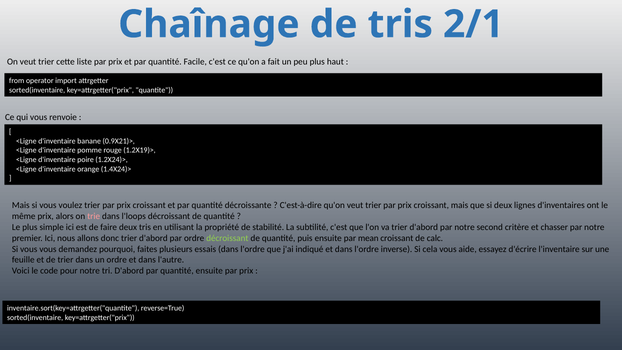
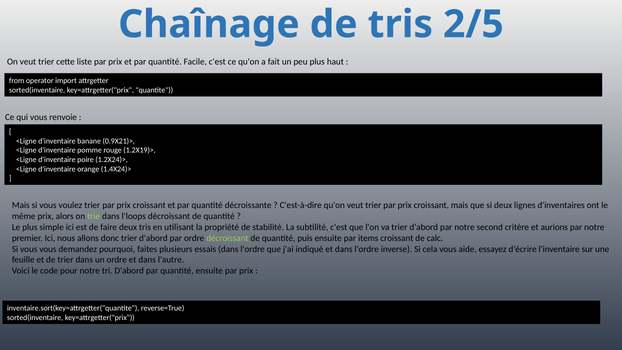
2/1: 2/1 -> 2/5
trie colour: pink -> light green
chasser: chasser -> aurions
mean: mean -> items
